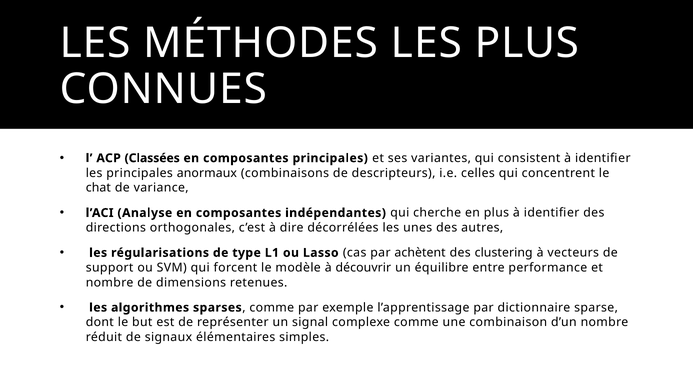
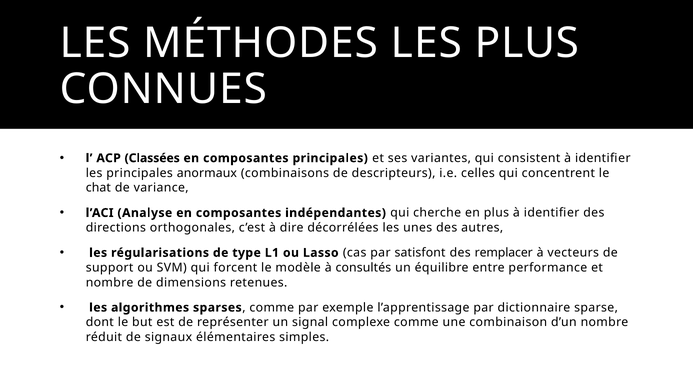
achètent: achètent -> satisfont
clustering: clustering -> remplacer
découvrir: découvrir -> consultés
